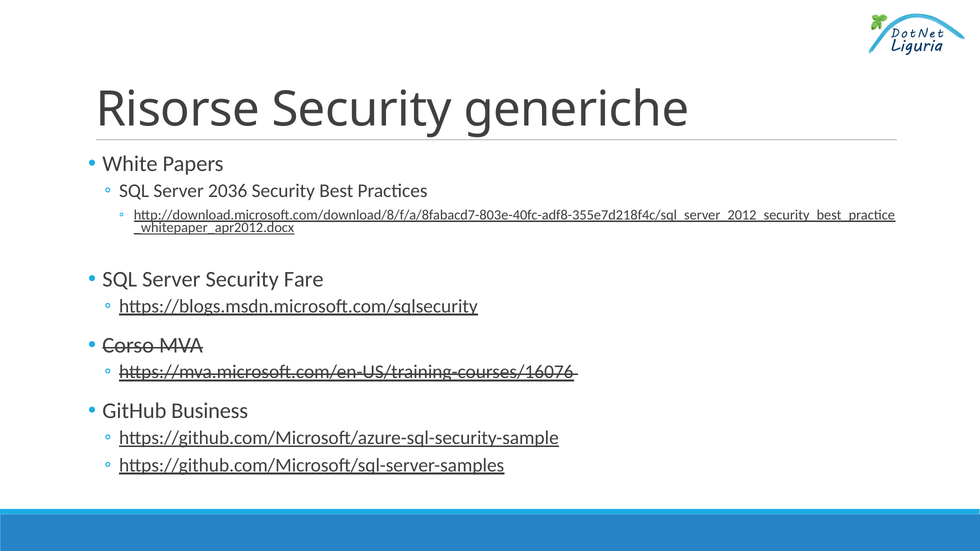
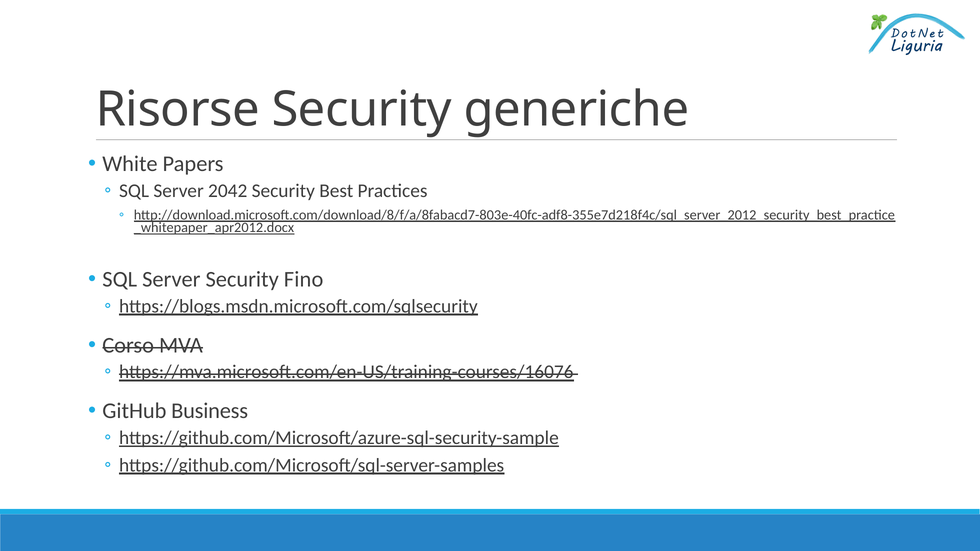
2036: 2036 -> 2042
Fare: Fare -> Fino
